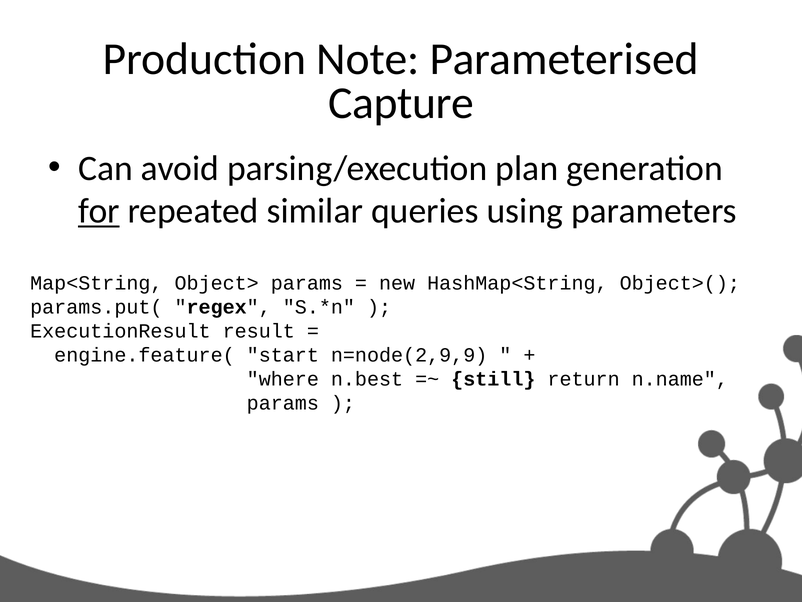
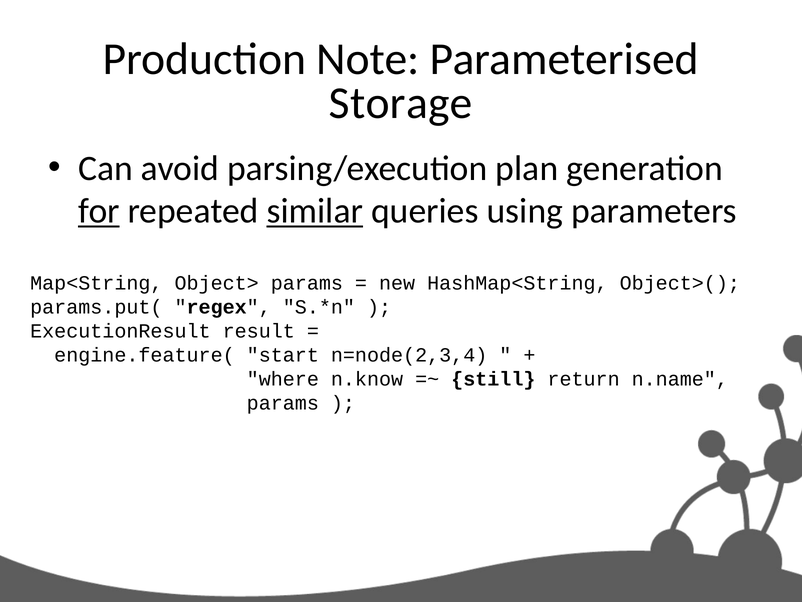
Capture: Capture -> Storage
similar underline: none -> present
n=node(2,9,9: n=node(2,9,9 -> n=node(2,3,4
n.best: n.best -> n.know
